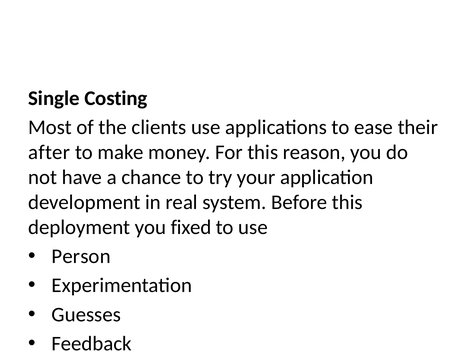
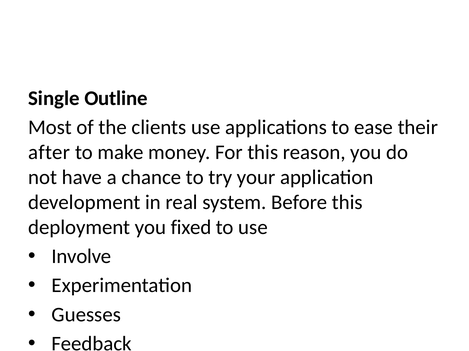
Costing: Costing -> Outline
Person: Person -> Involve
